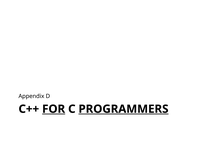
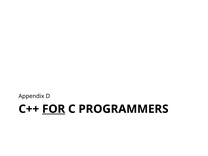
PROGRAMMERS underline: present -> none
